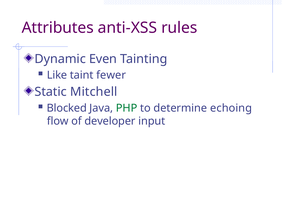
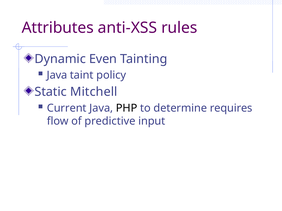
Like at (57, 75): Like -> Java
fewer: fewer -> policy
Blocked: Blocked -> Current
PHP colour: green -> black
echoing: echoing -> requires
developer: developer -> predictive
